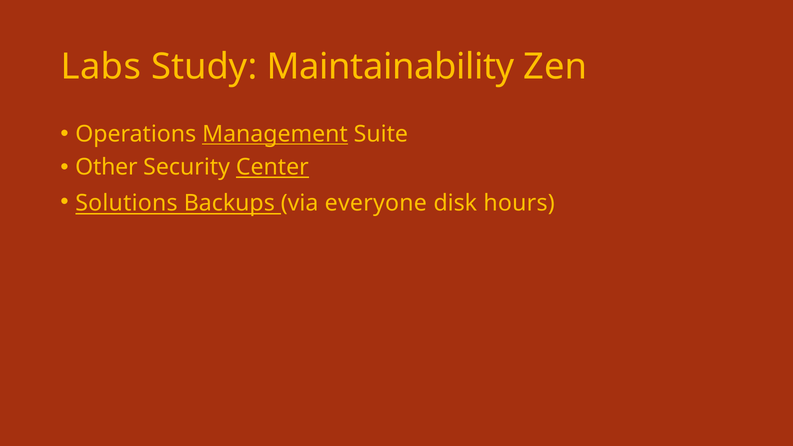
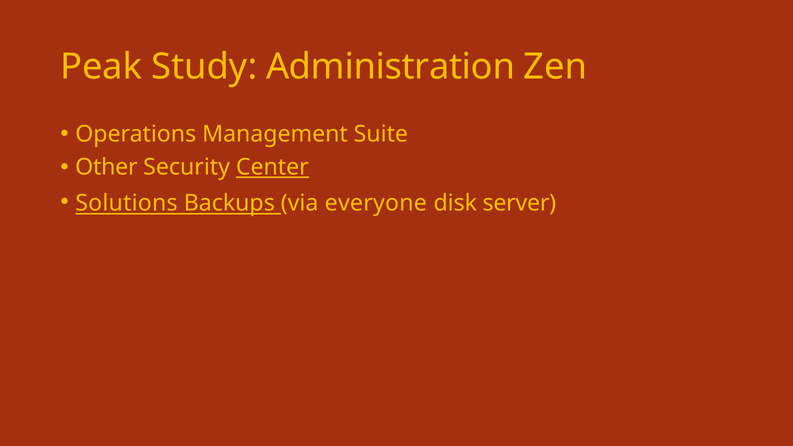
Labs: Labs -> Peak
Maintainability: Maintainability -> Administration
Management underline: present -> none
hours: hours -> server
